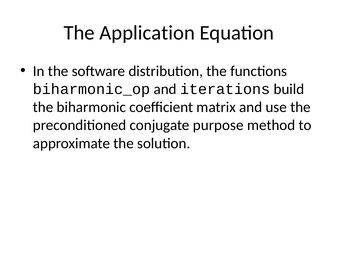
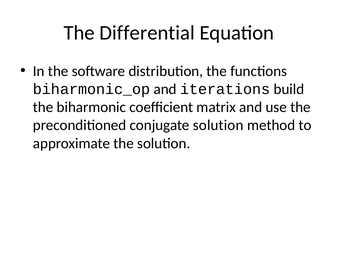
Application: Application -> Differential
conjugate purpose: purpose -> solution
